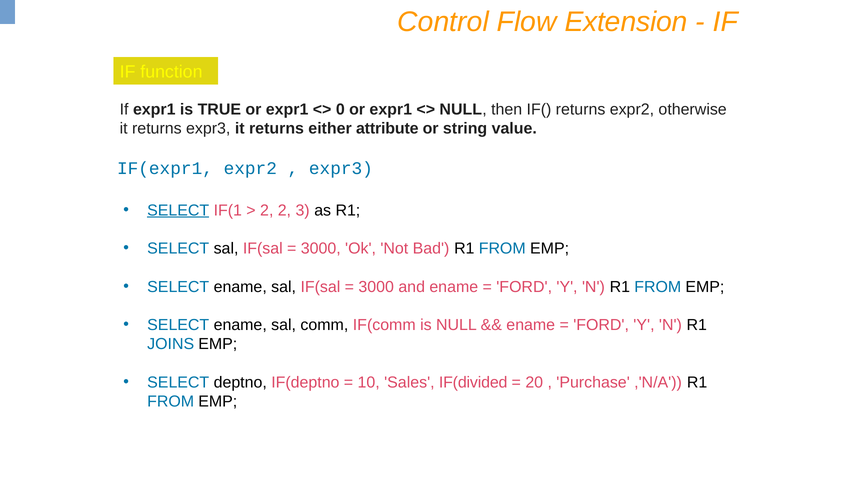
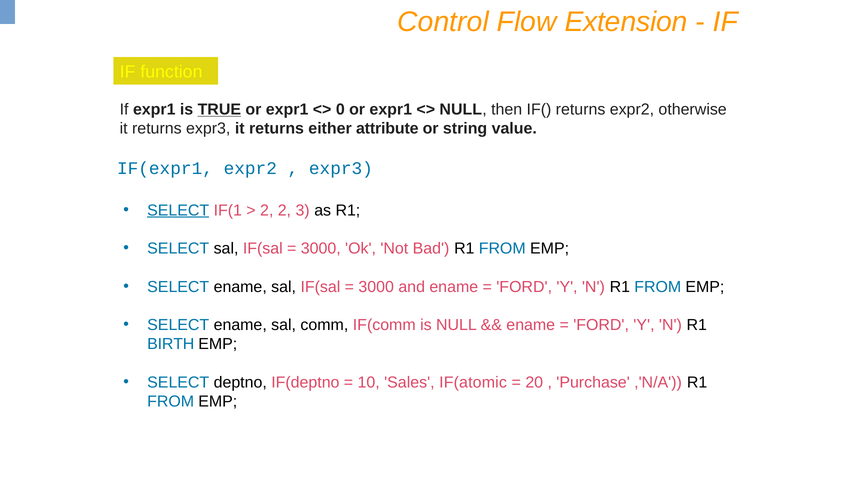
TRUE underline: none -> present
JOINS: JOINS -> BIRTH
IF(divided: IF(divided -> IF(atomic
